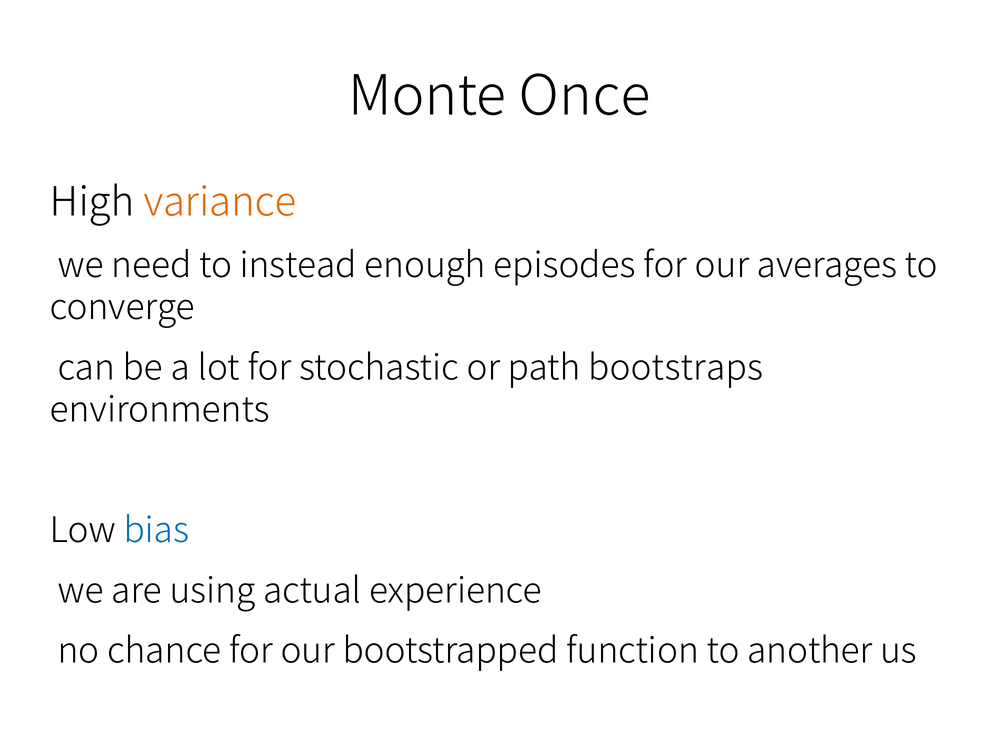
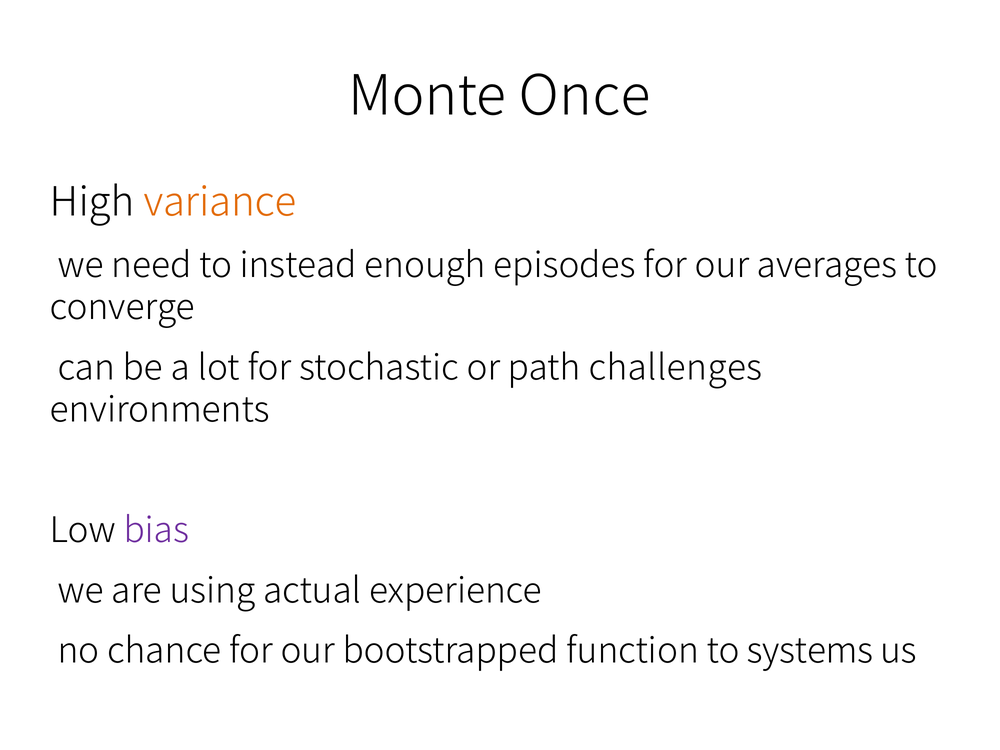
bootstraps: bootstraps -> challenges
bias colour: blue -> purple
another: another -> systems
